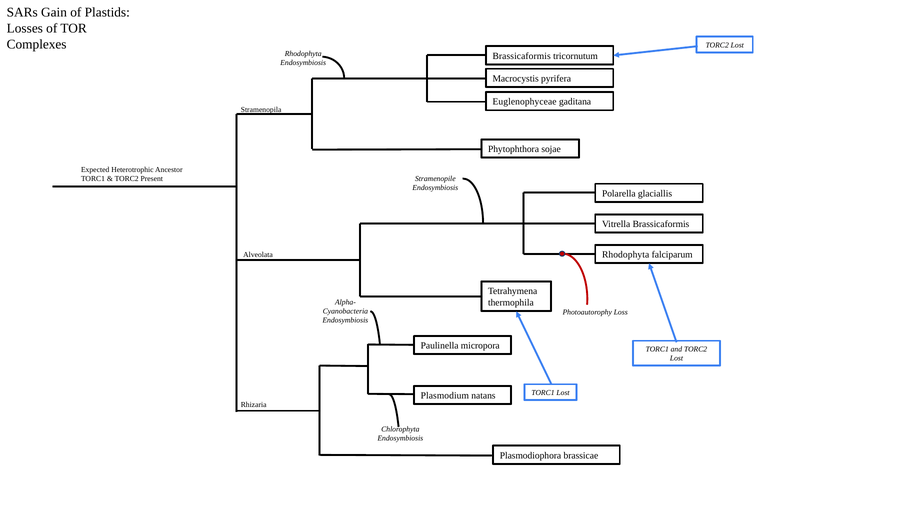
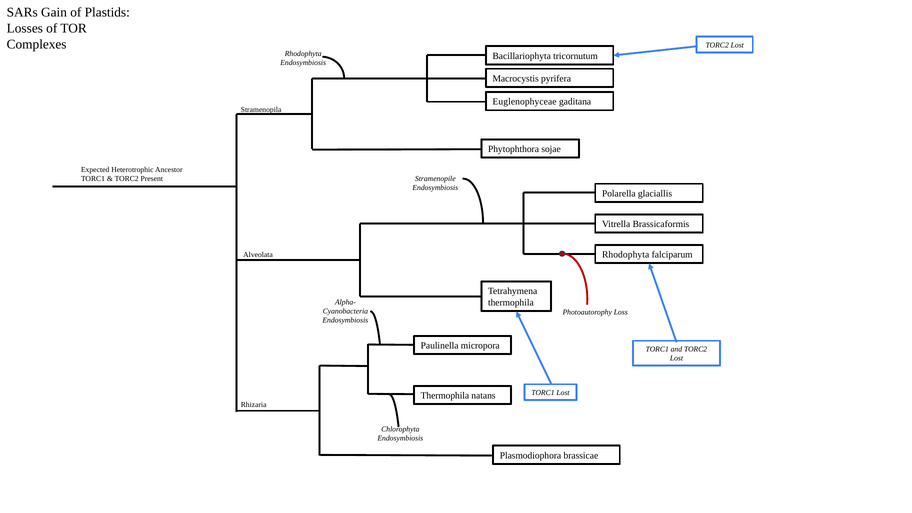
Brassicaformis at (522, 56): Brassicaformis -> Bacillariophyta
Plasmodium at (445, 396): Plasmodium -> Thermophila
